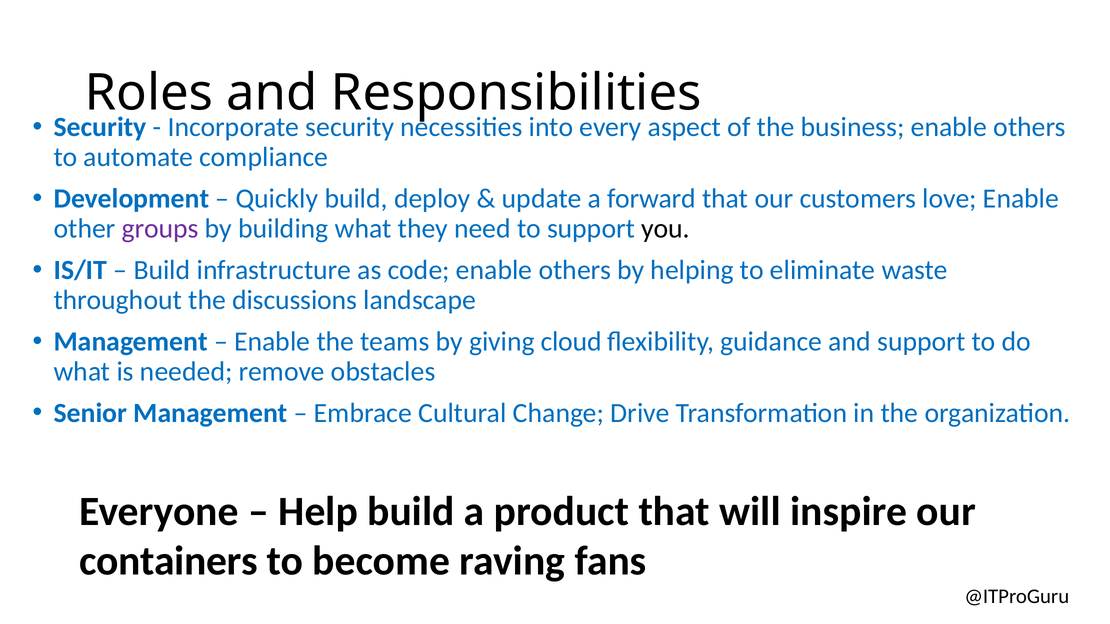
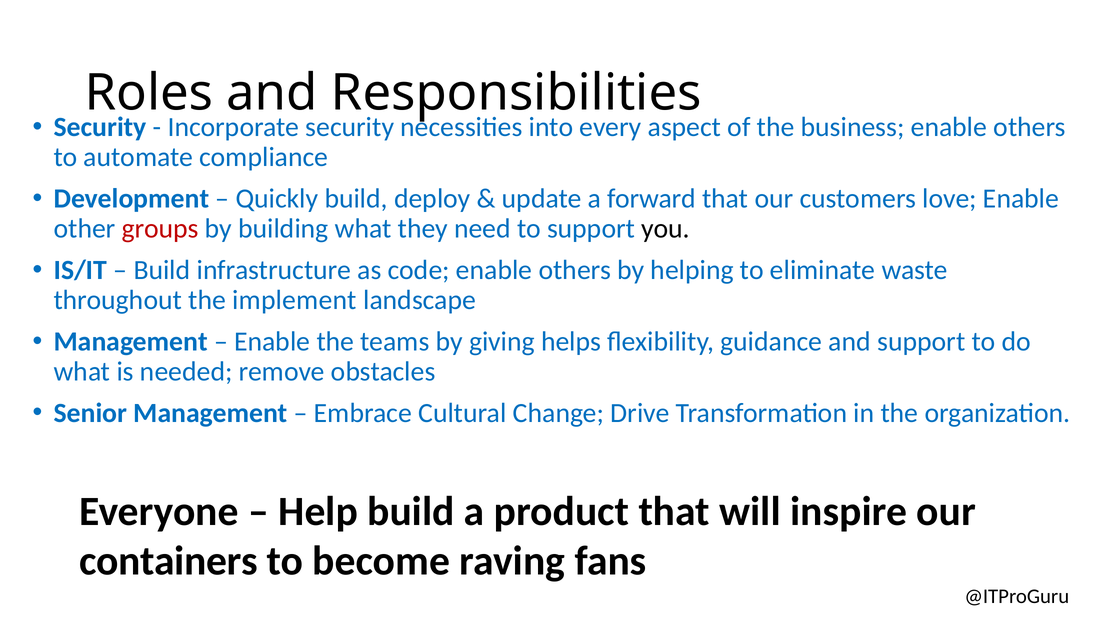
groups colour: purple -> red
discussions: discussions -> implement
cloud: cloud -> helps
